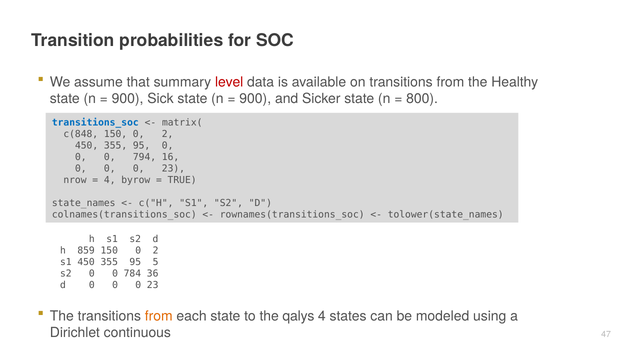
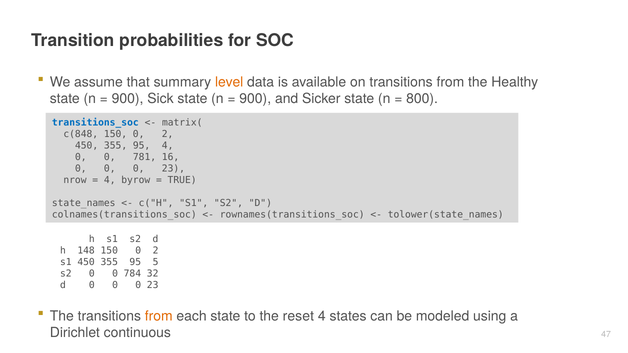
level colour: red -> orange
95 0: 0 -> 4
794: 794 -> 781
859: 859 -> 148
36: 36 -> 32
qalys: qalys -> reset
